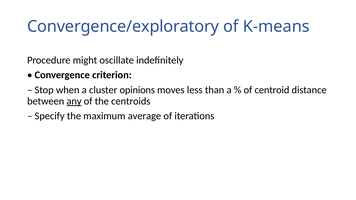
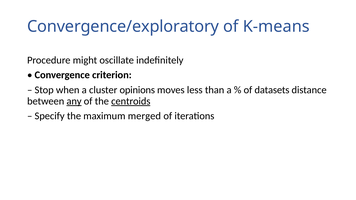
centroid: centroid -> datasets
centroids underline: none -> present
average: average -> merged
